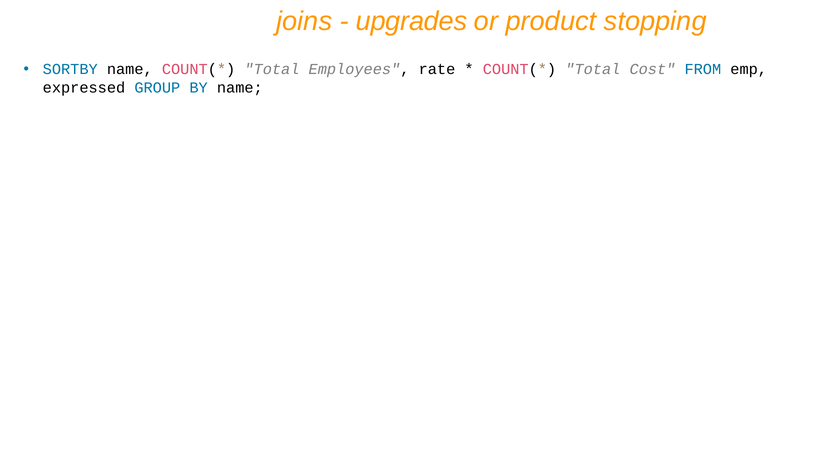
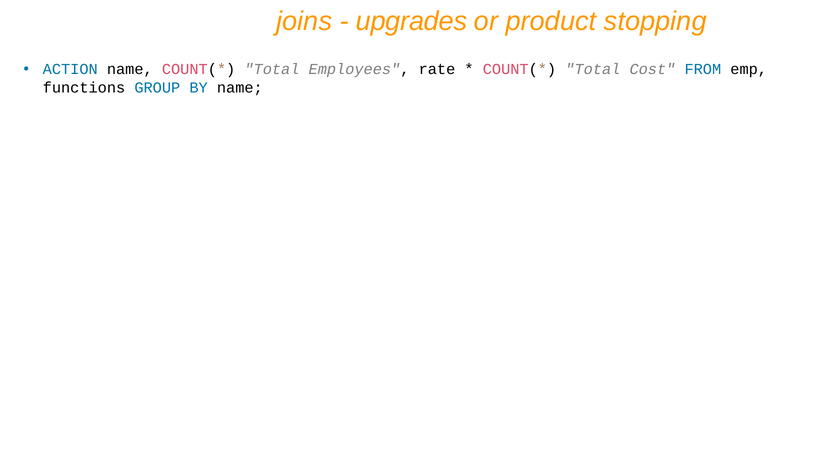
SORTBY: SORTBY -> ACTION
expressed: expressed -> functions
